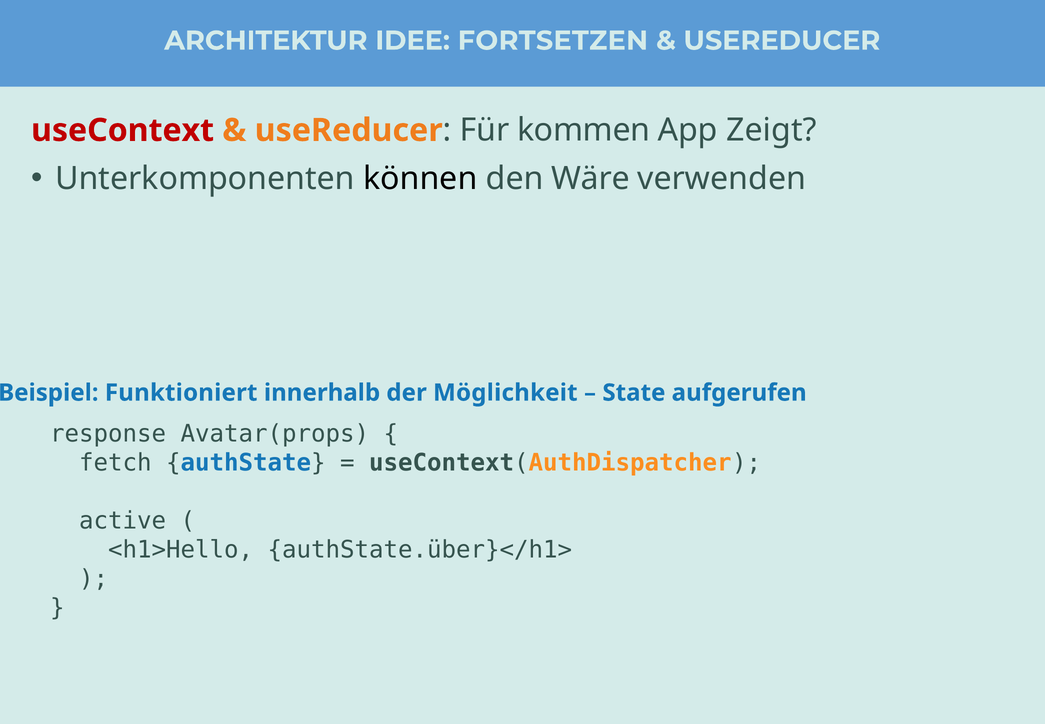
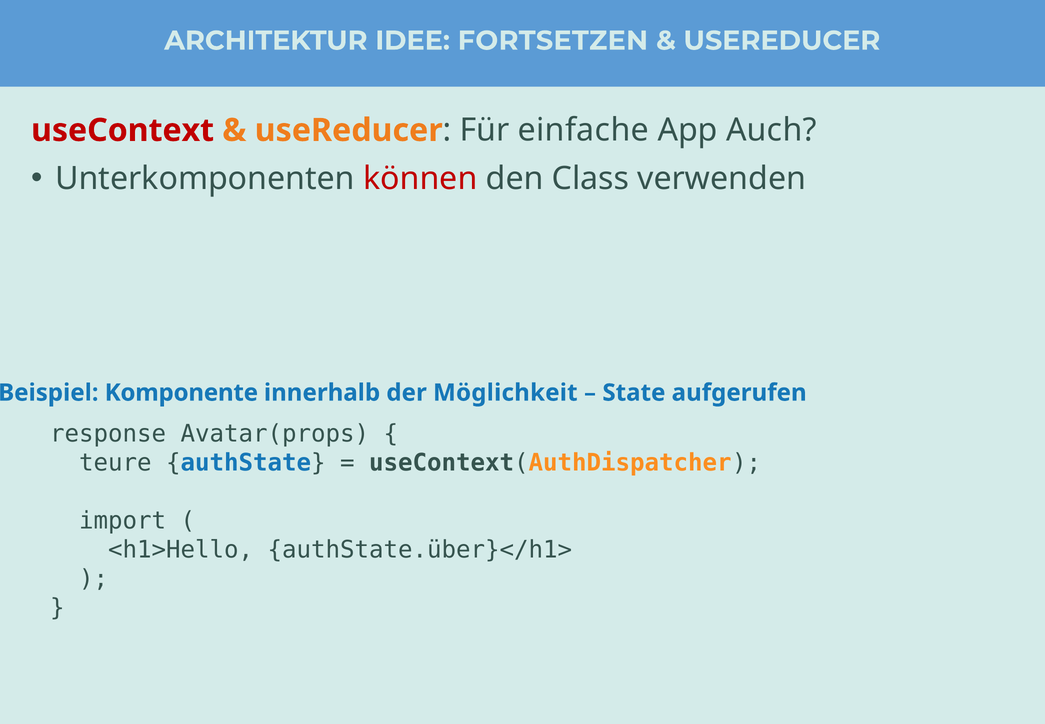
kommen: kommen -> einfache
Zeigt: Zeigt -> Auch
können colour: black -> red
Wäre: Wäre -> Class
Funktioniert: Funktioniert -> Komponente
fetch: fetch -> teure
active: active -> import
